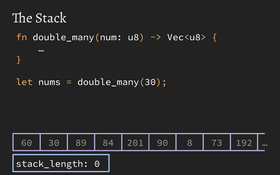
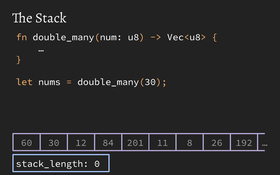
89: 89 -> 12
90: 90 -> 11
73: 73 -> 26
